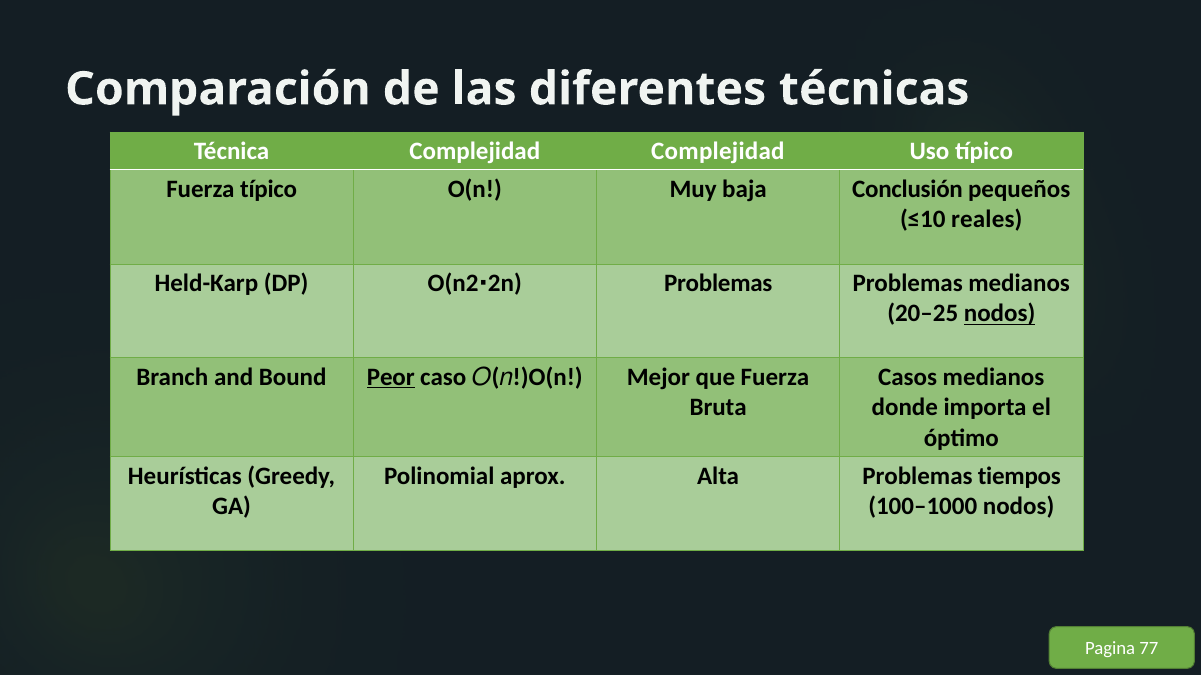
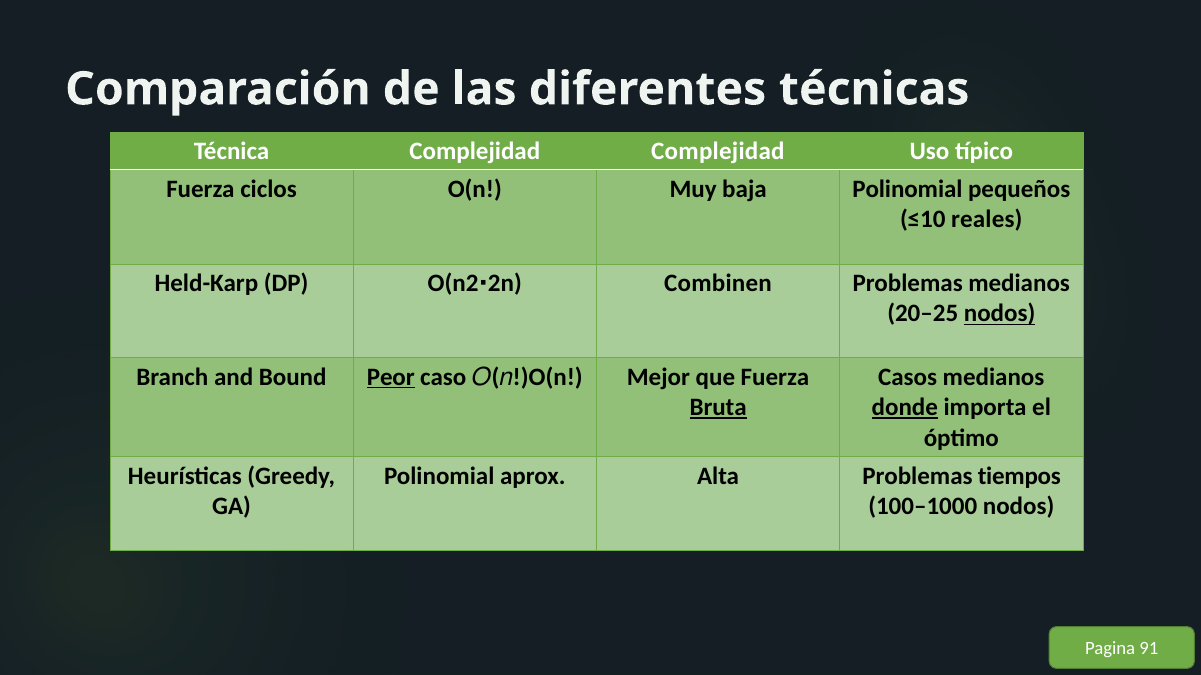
Fuerza típico: típico -> ciclos
baja Conclusión: Conclusión -> Polinomial
Problemas at (718, 283): Problemas -> Combinen
Bruta underline: none -> present
donde underline: none -> present
77: 77 -> 91
